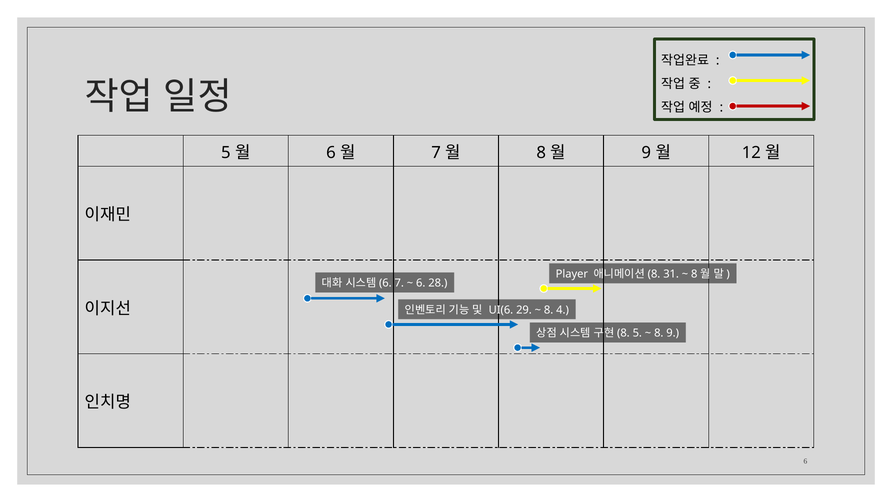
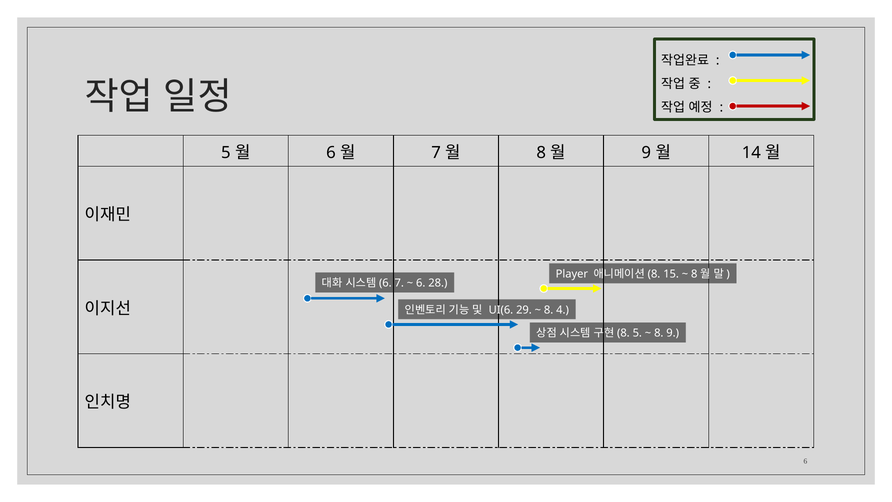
12: 12 -> 14
31: 31 -> 15
